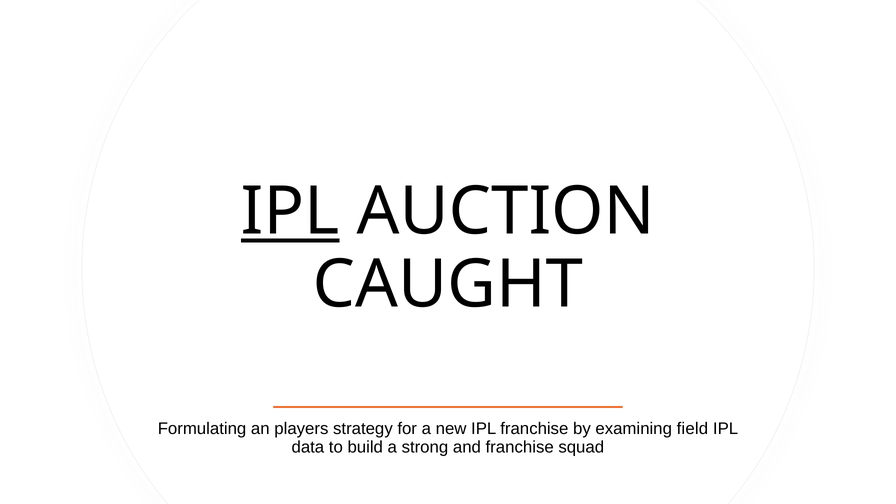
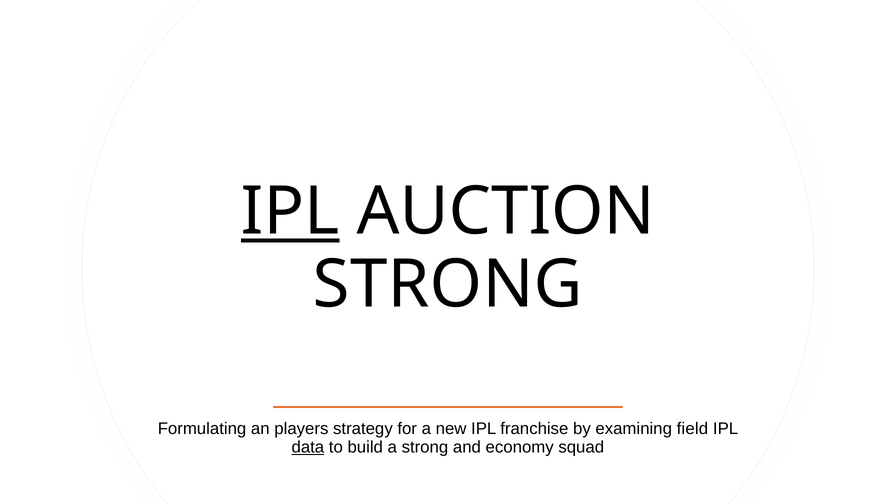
CAUGHT at (448, 284): CAUGHT -> STRONG
data underline: none -> present
and franchise: franchise -> economy
